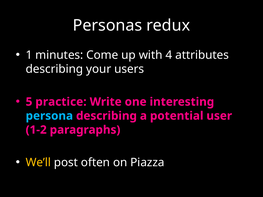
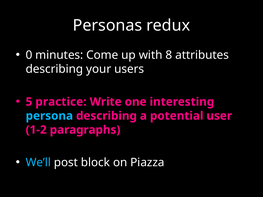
1: 1 -> 0
4: 4 -> 8
We’ll colour: yellow -> light blue
often: often -> block
